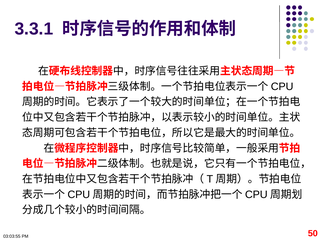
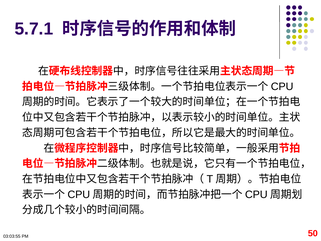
3.3.1: 3.3.1 -> 5.7.1
